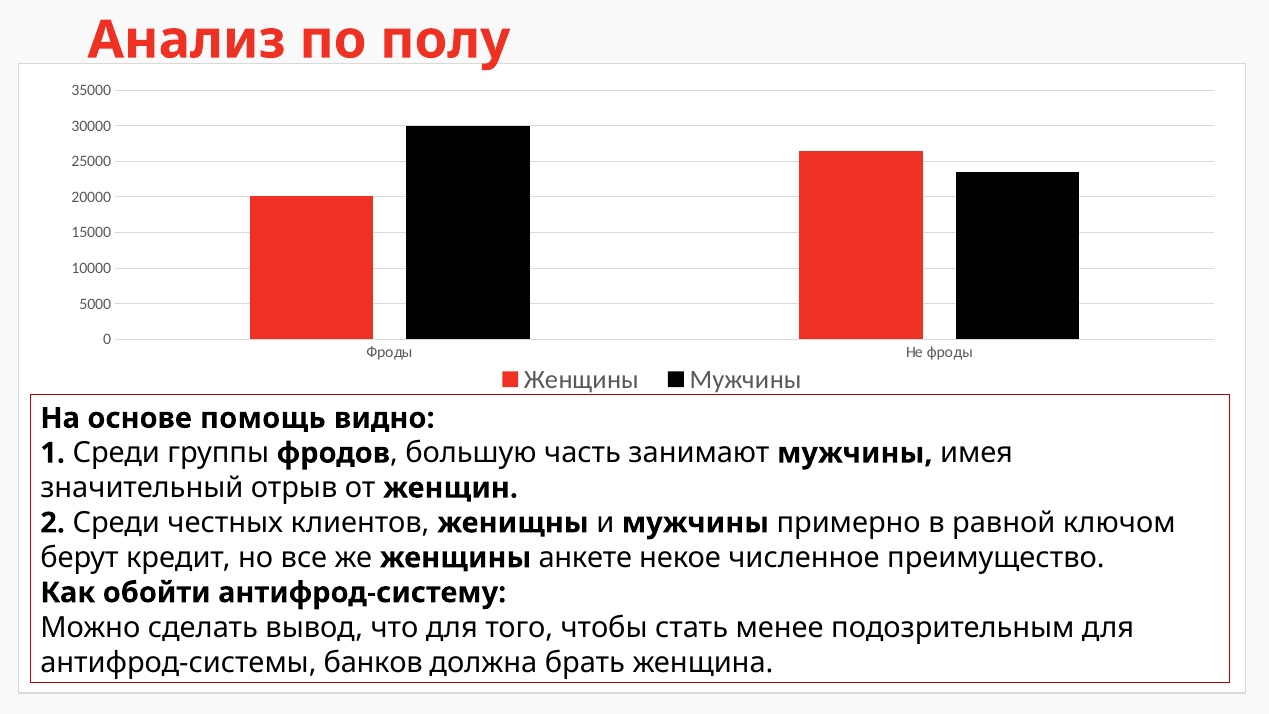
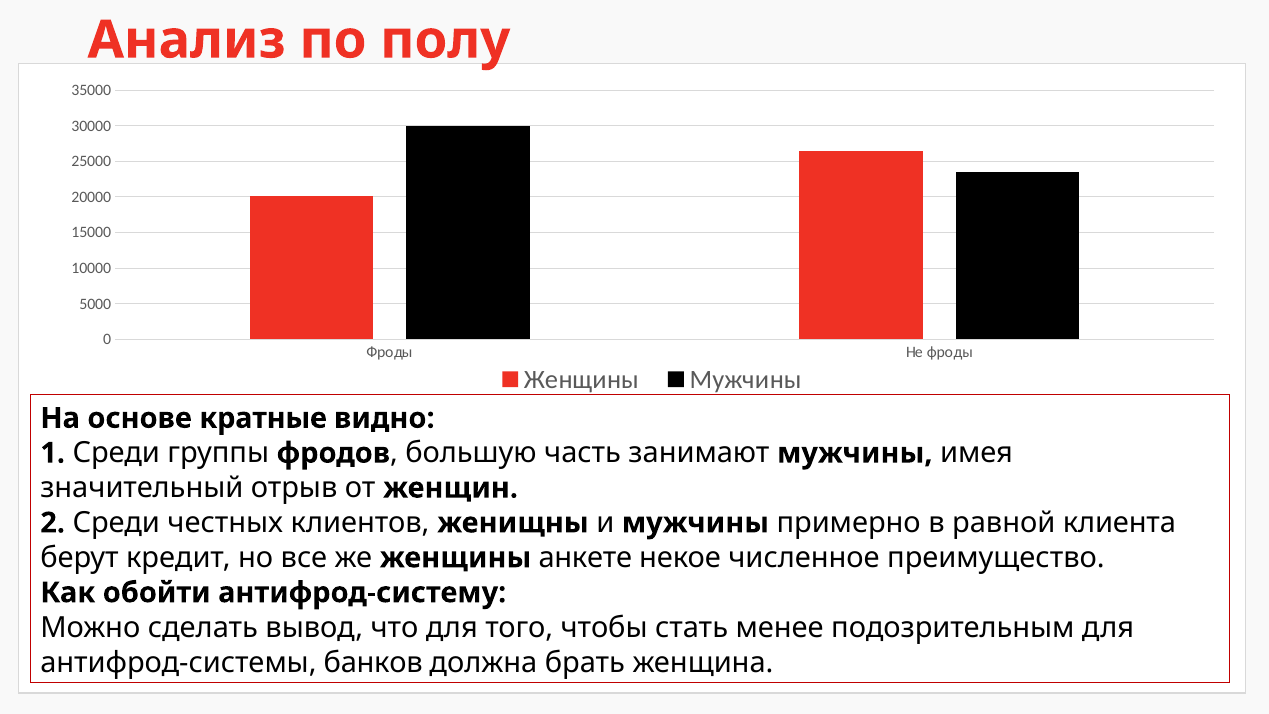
помощь: помощь -> кратные
ключом: ключом -> клиента
